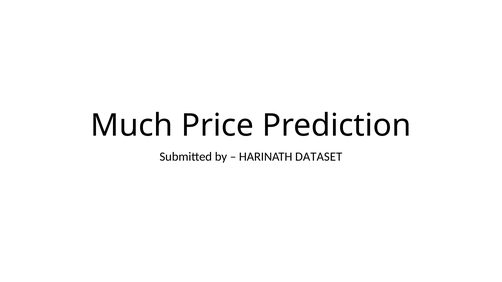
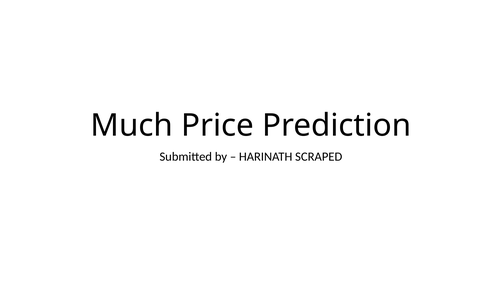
DATASET: DATASET -> SCRAPED
